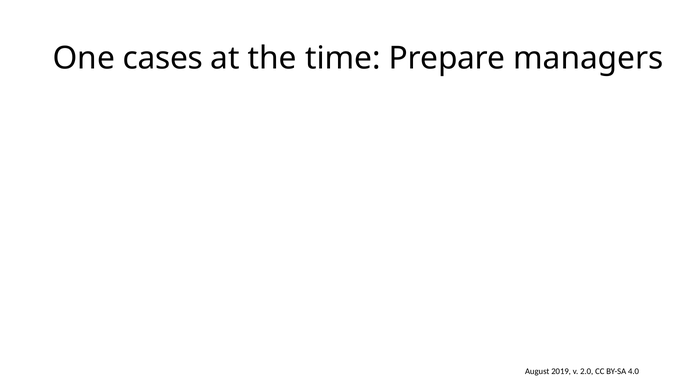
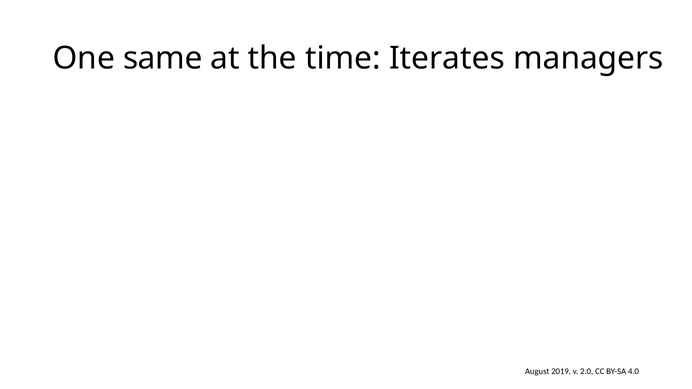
cases: cases -> same
Prepare: Prepare -> Iterates
